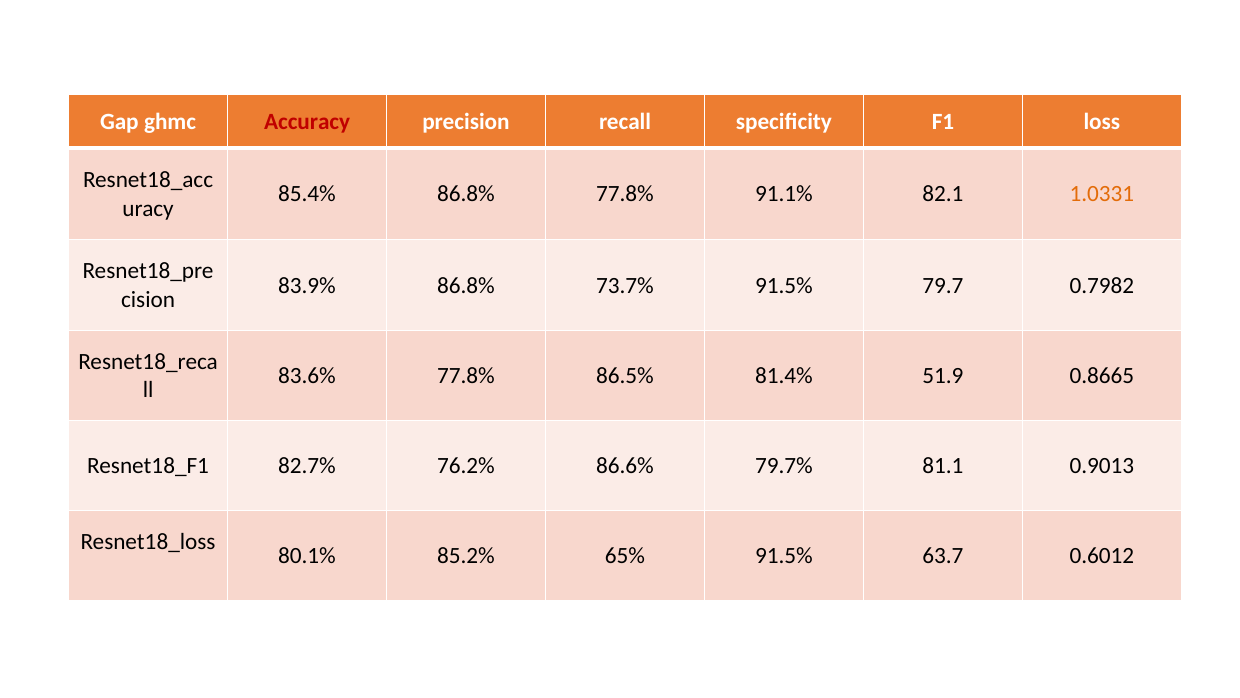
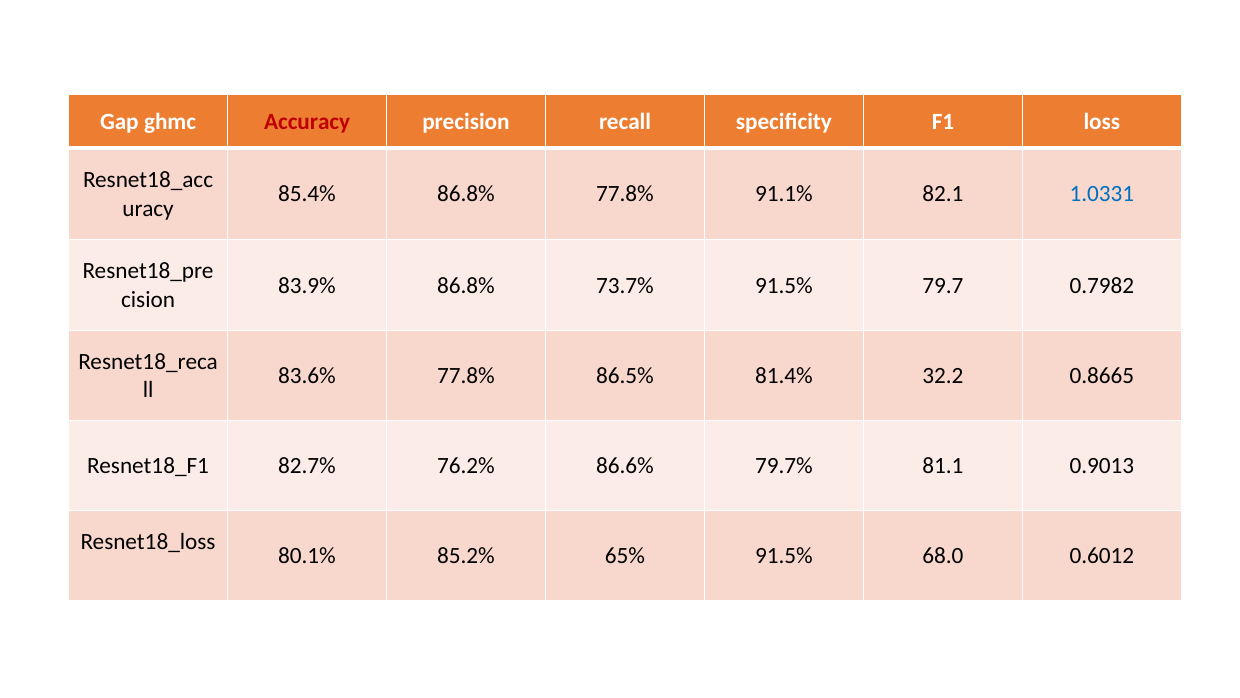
1.0331 colour: orange -> blue
51.9: 51.9 -> 32.2
63.7: 63.7 -> 68.0
